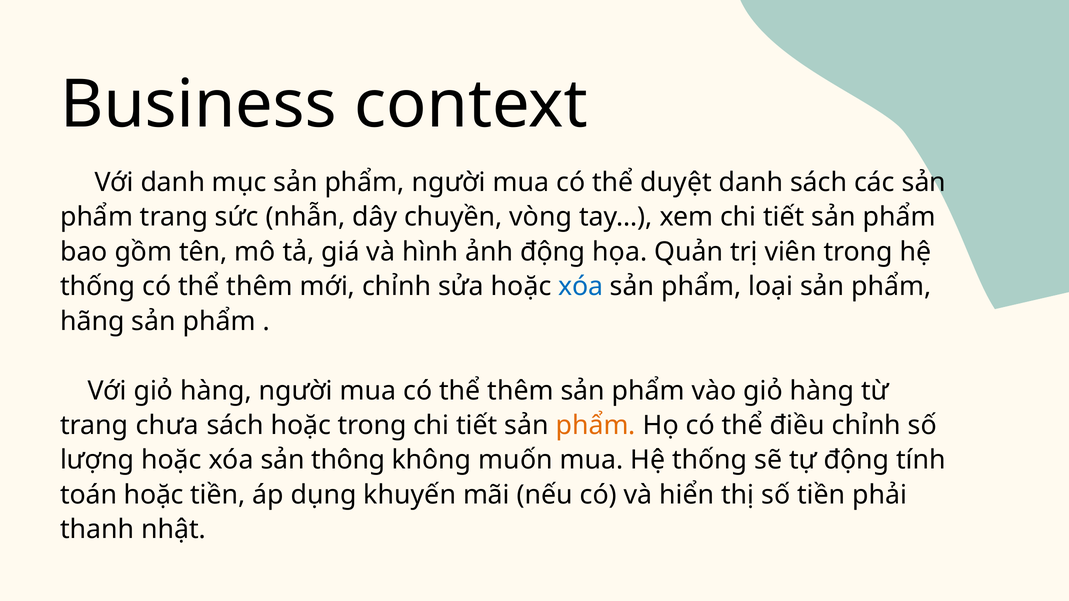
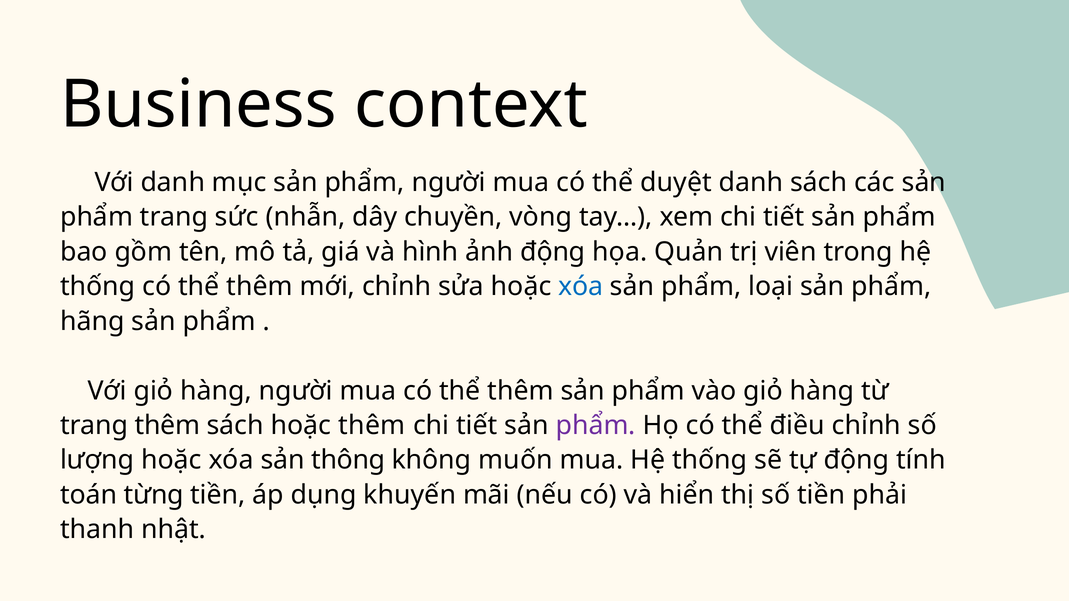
trang chưa: chưa -> thêm
hoặc trong: trong -> thêm
phẩm at (596, 426) colour: orange -> purple
toán hoặc: hoặc -> từng
